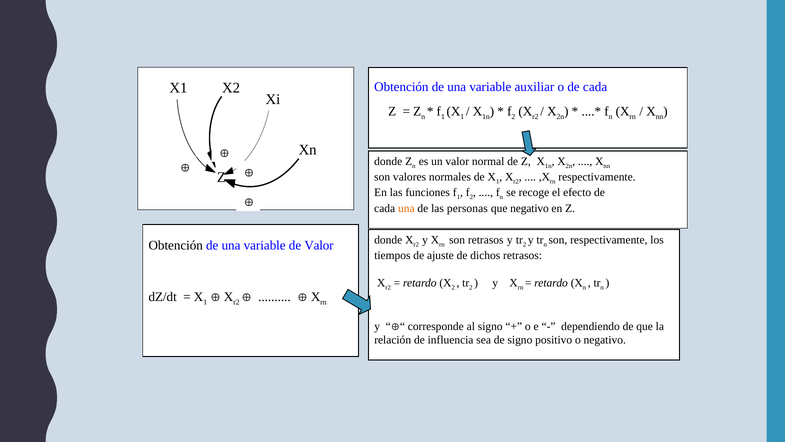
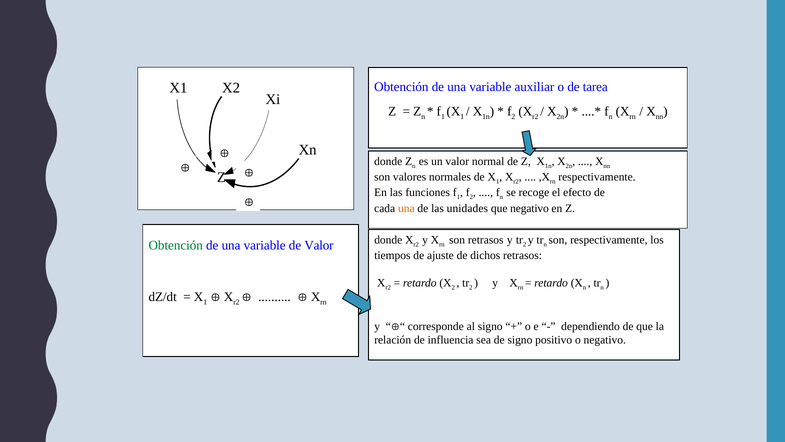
o de cada: cada -> tarea
personas: personas -> unidades
Obtención at (176, 245) colour: black -> green
